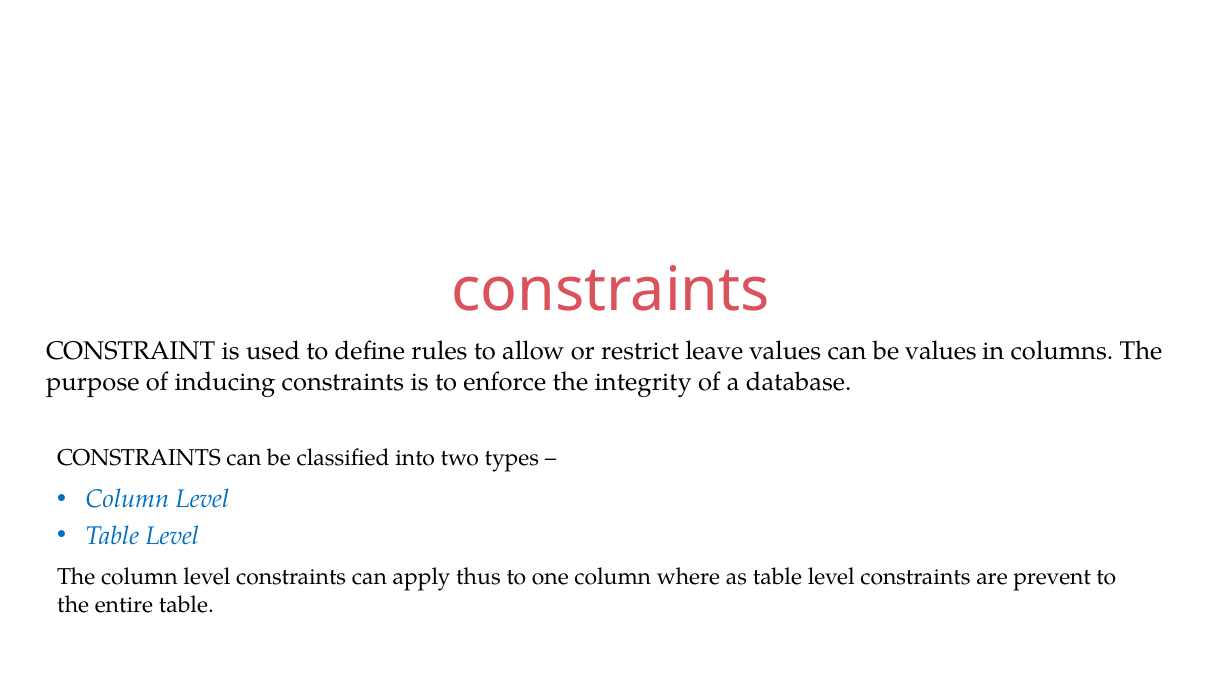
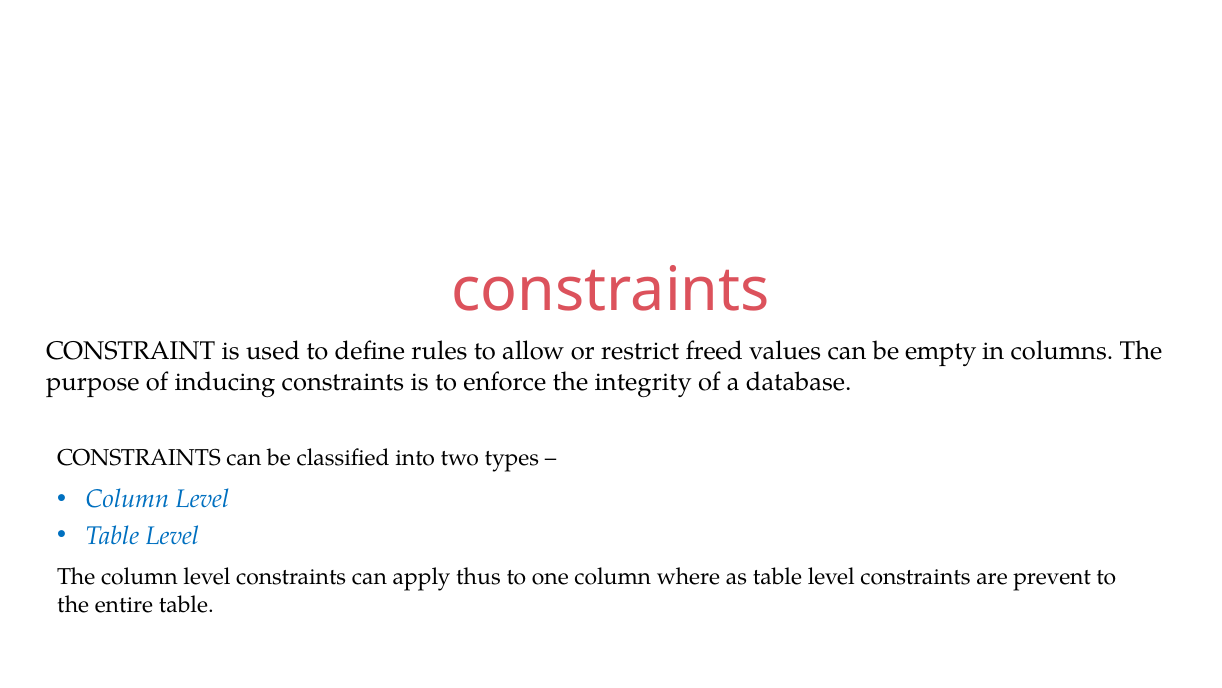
leave: leave -> freed
be values: values -> empty
